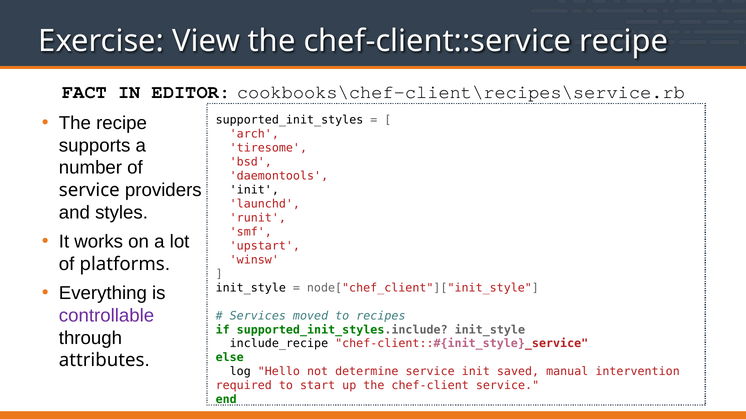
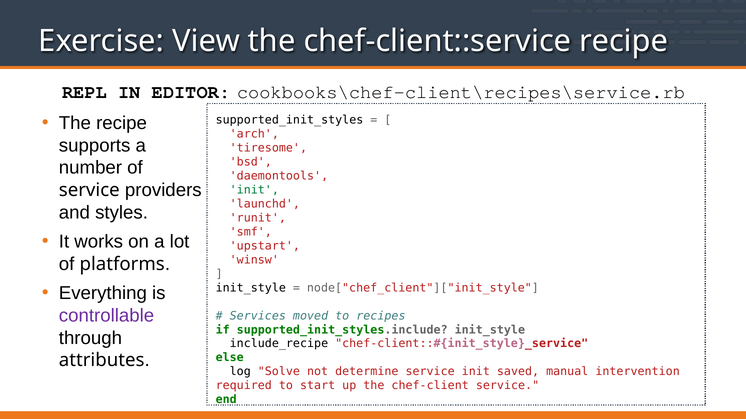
FACT: FACT -> REPL
init at (254, 190) colour: black -> green
Hello: Hello -> Solve
